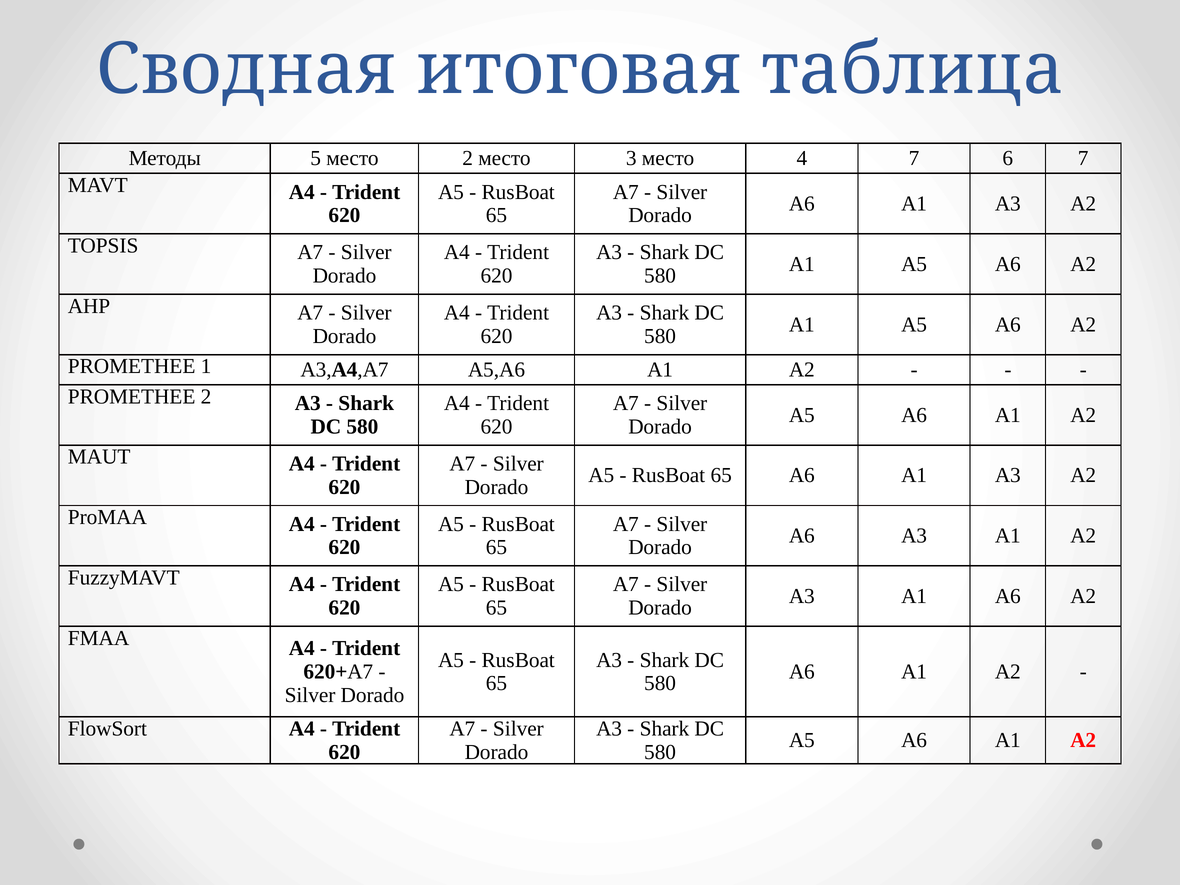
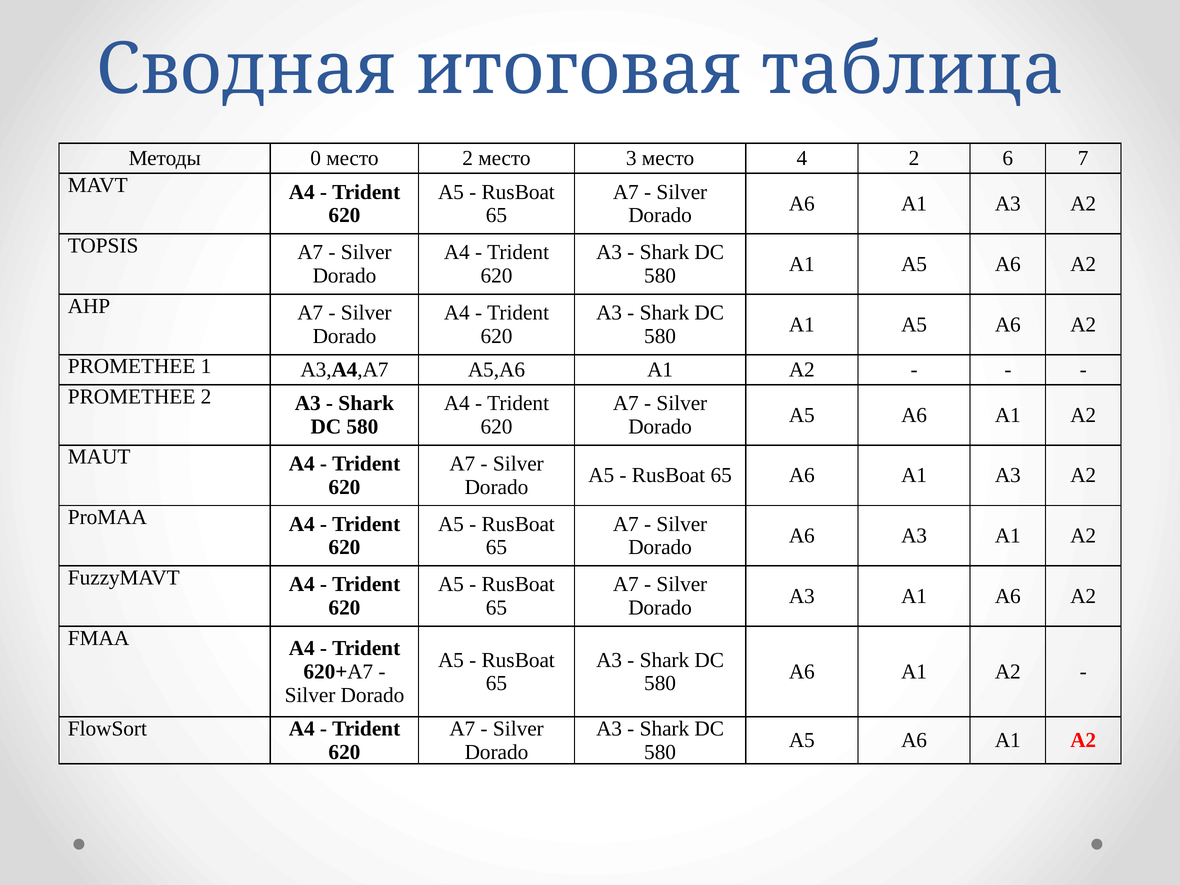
5: 5 -> 0
4 7: 7 -> 2
